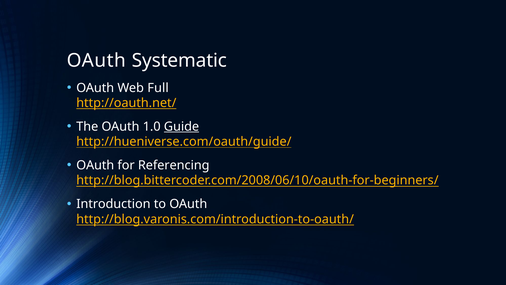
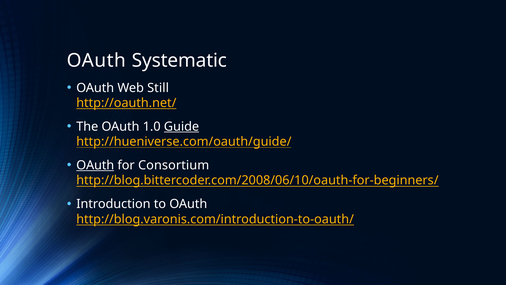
Full: Full -> Still
OAuth at (95, 165) underline: none -> present
Referencing: Referencing -> Consortium
